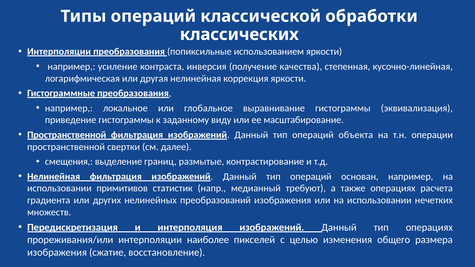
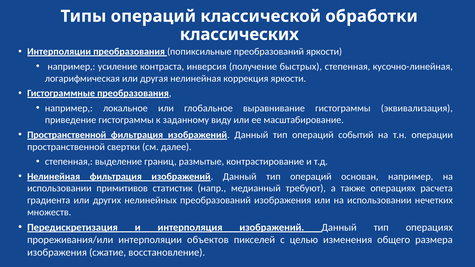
попиксильные использованием: использованием -> преобразований
качества: качества -> быстрых
объекта: объекта -> событий
смещения at (69, 162): смещения -> степенная
наиболее: наиболее -> объектов
